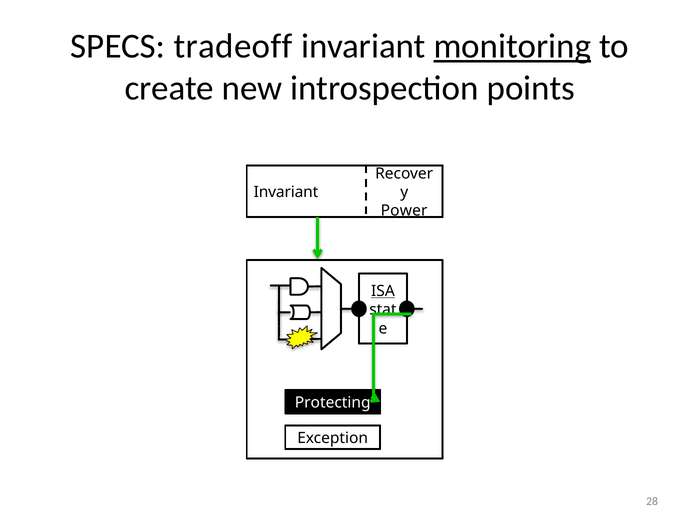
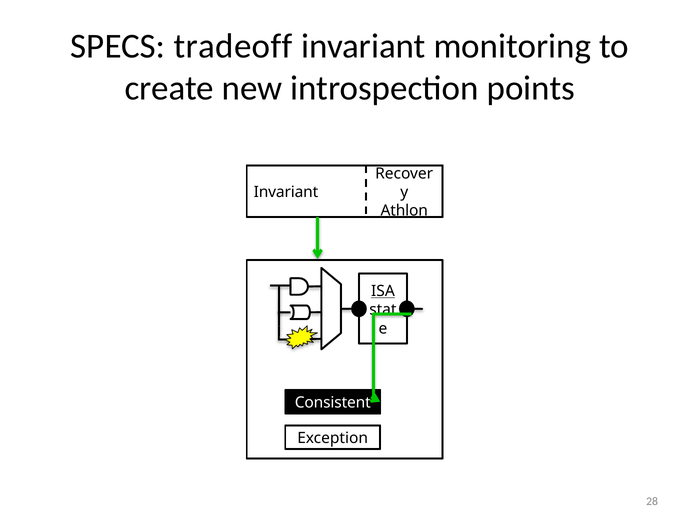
monitoring underline: present -> none
Power: Power -> Athlon
Protecting: Protecting -> Consistent
